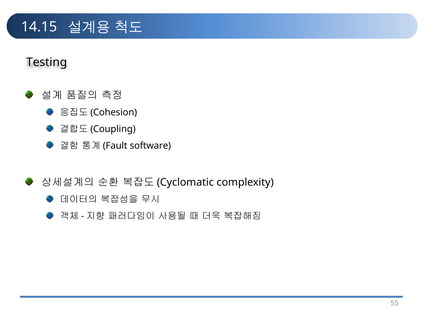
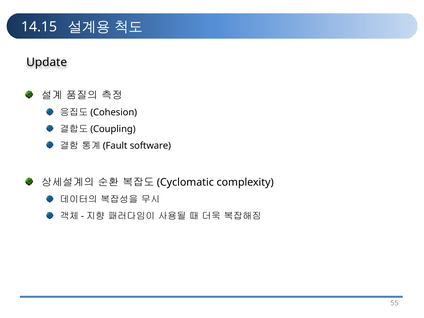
Testing: Testing -> Update
